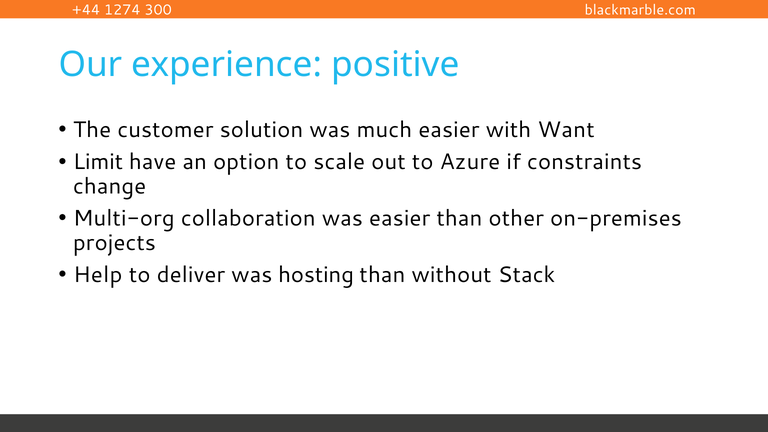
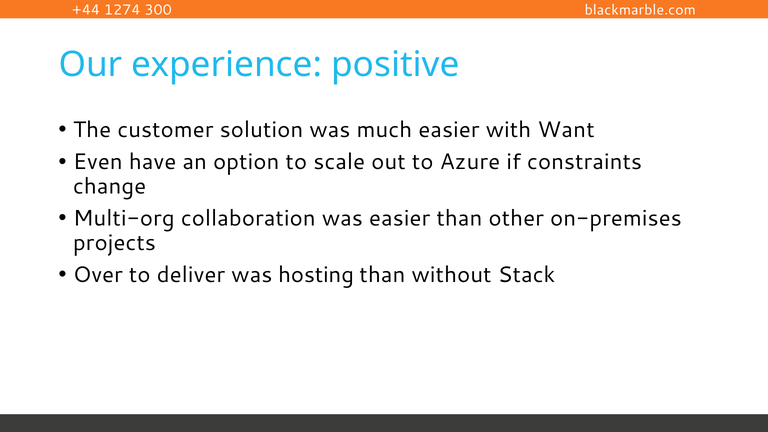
Limit: Limit -> Even
Help: Help -> Over
